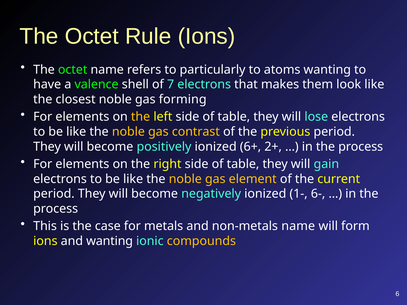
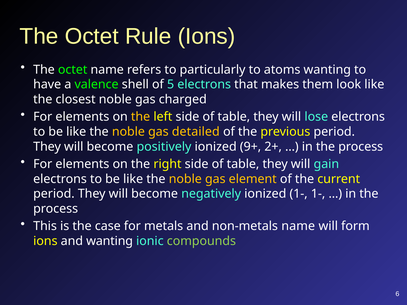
7: 7 -> 5
forming: forming -> charged
contrast: contrast -> detailed
6+: 6+ -> 9+
1- 6-: 6- -> 1-
compounds colour: yellow -> light green
